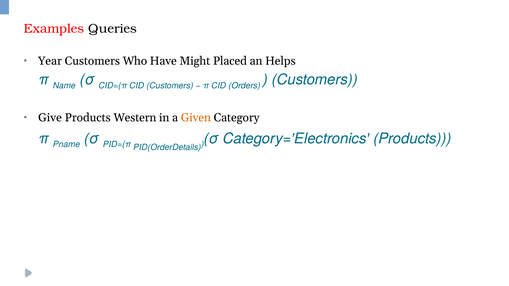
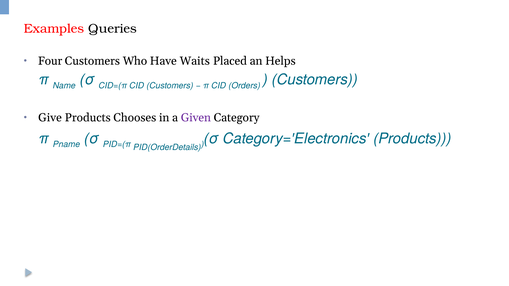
Year: Year -> Four
Might: Might -> Waits
Western: Western -> Chooses
Given colour: orange -> purple
